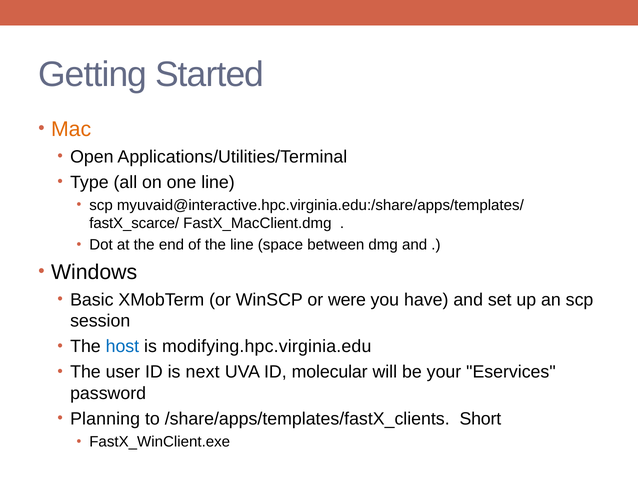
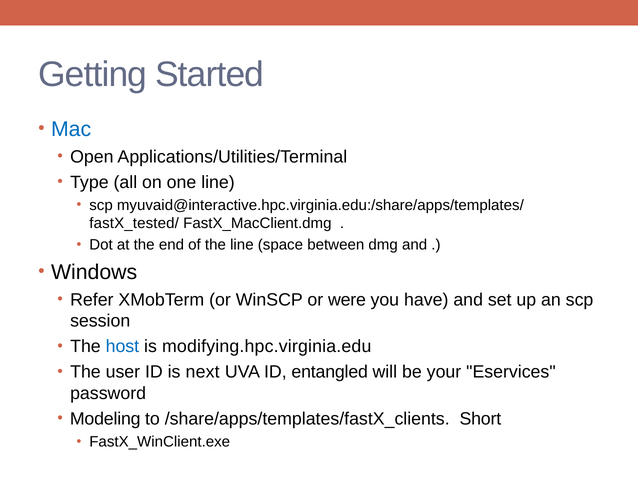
Mac colour: orange -> blue
fastX_scarce/: fastX_scarce/ -> fastX_tested/
Basic: Basic -> Refer
molecular: molecular -> entangled
Planning: Planning -> Modeling
